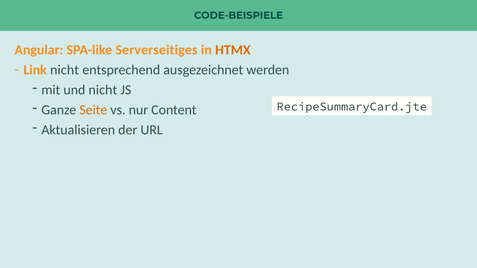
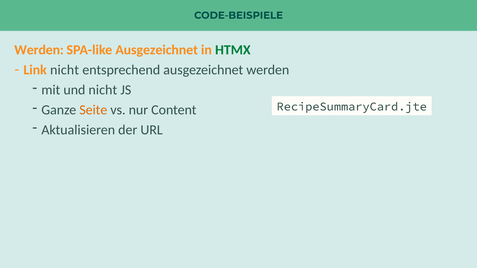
Angular at (39, 50): Angular -> Werden
SPA-like Serverseitiges: Serverseitiges -> Ausgezeichnet
HTMX colour: orange -> green
